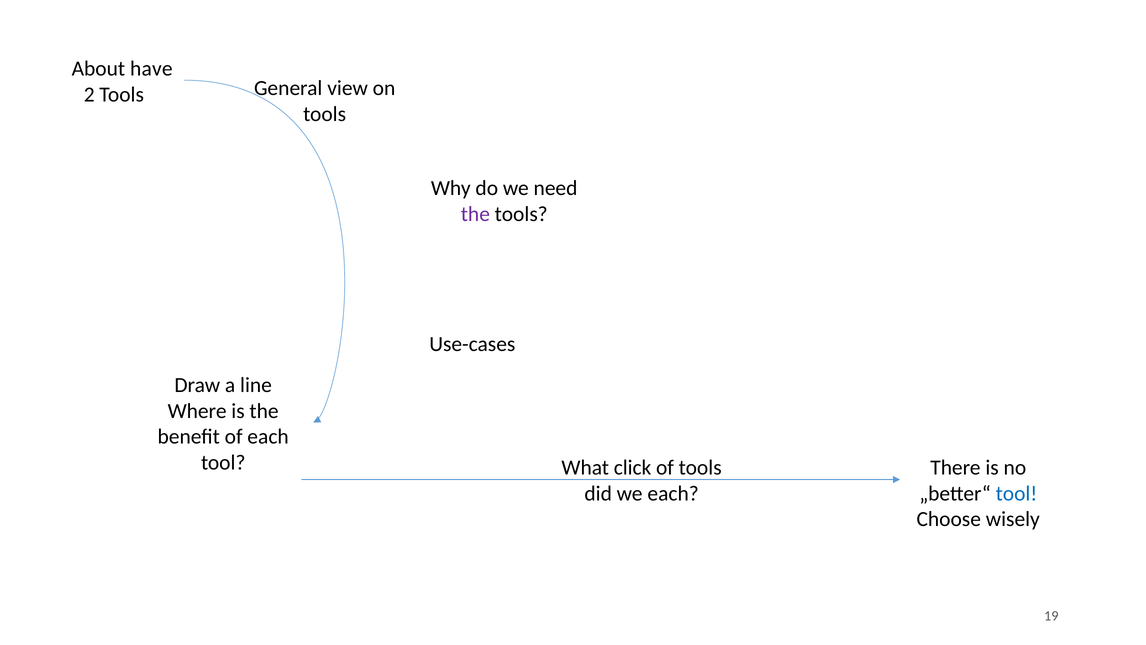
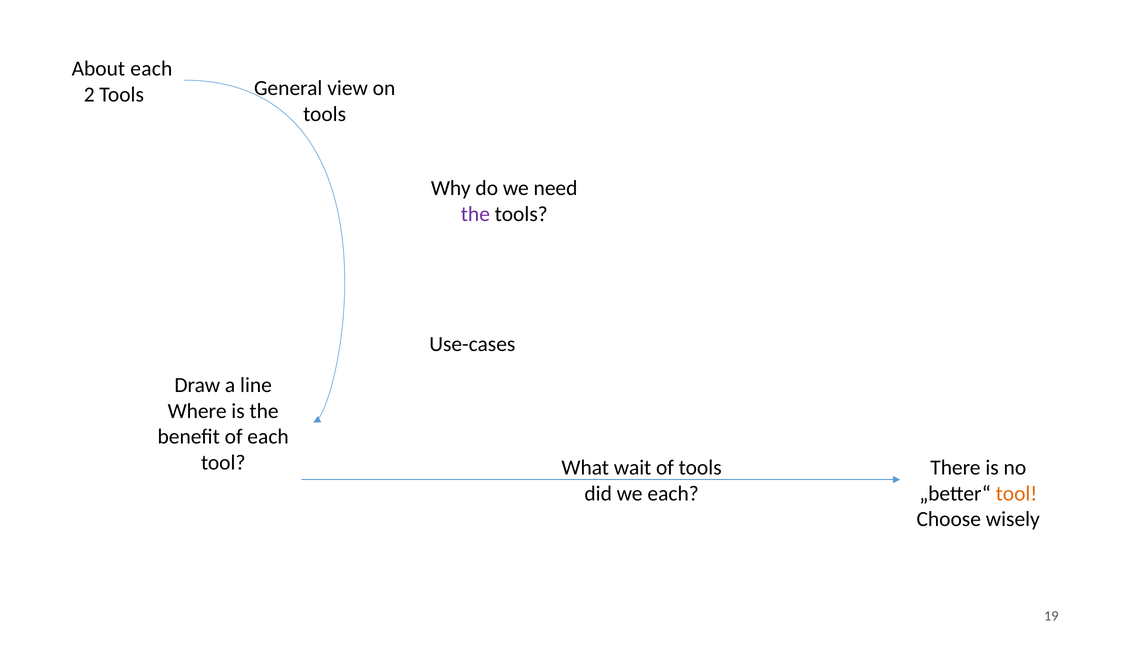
About have: have -> each
click: click -> wait
tool at (1017, 493) colour: blue -> orange
